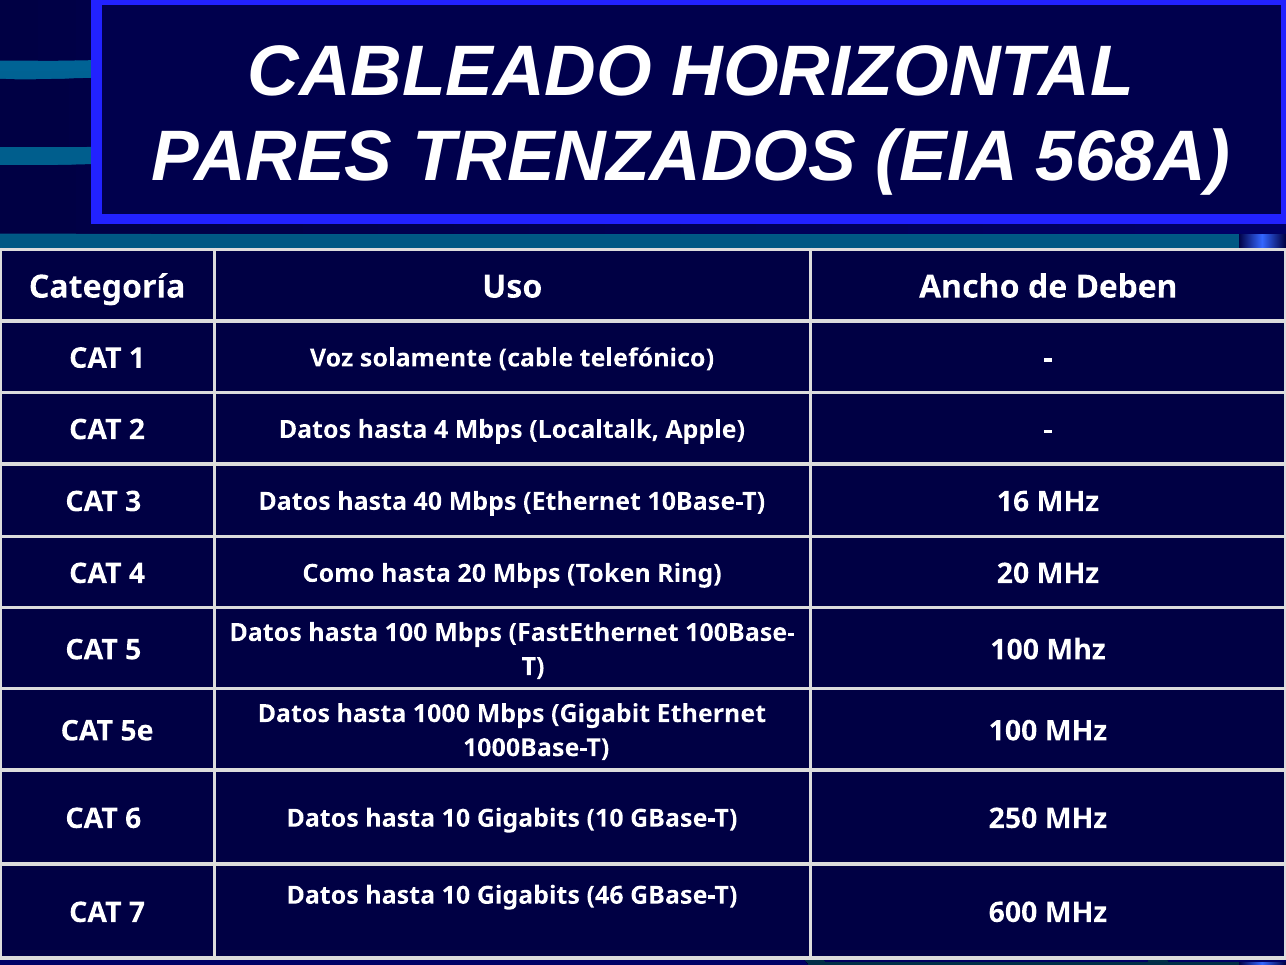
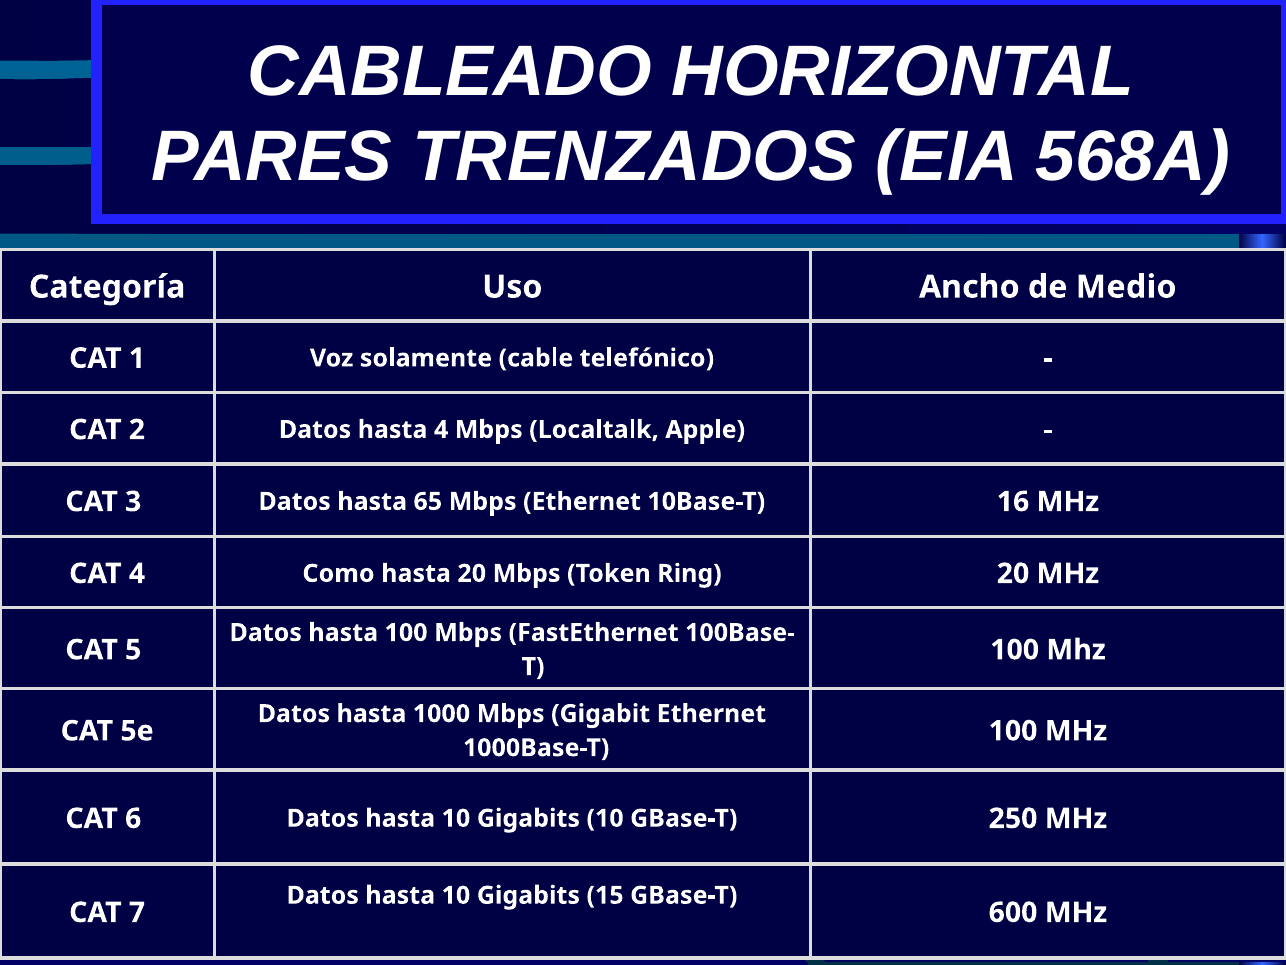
Deben: Deben -> Medio
40: 40 -> 65
46: 46 -> 15
